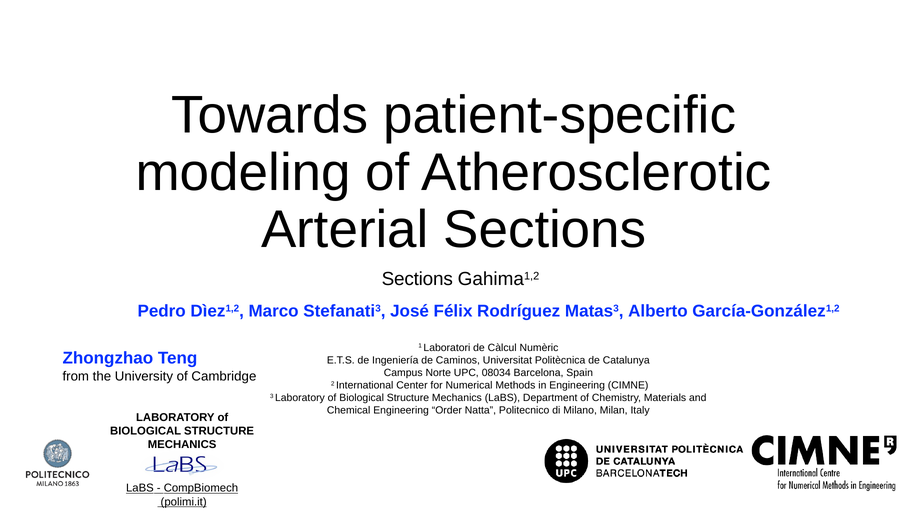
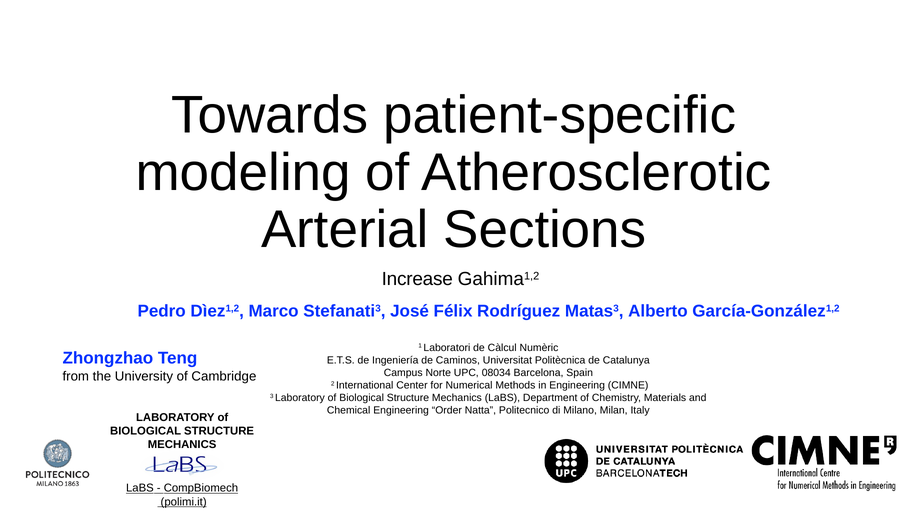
Sections at (417, 279): Sections -> Increase
